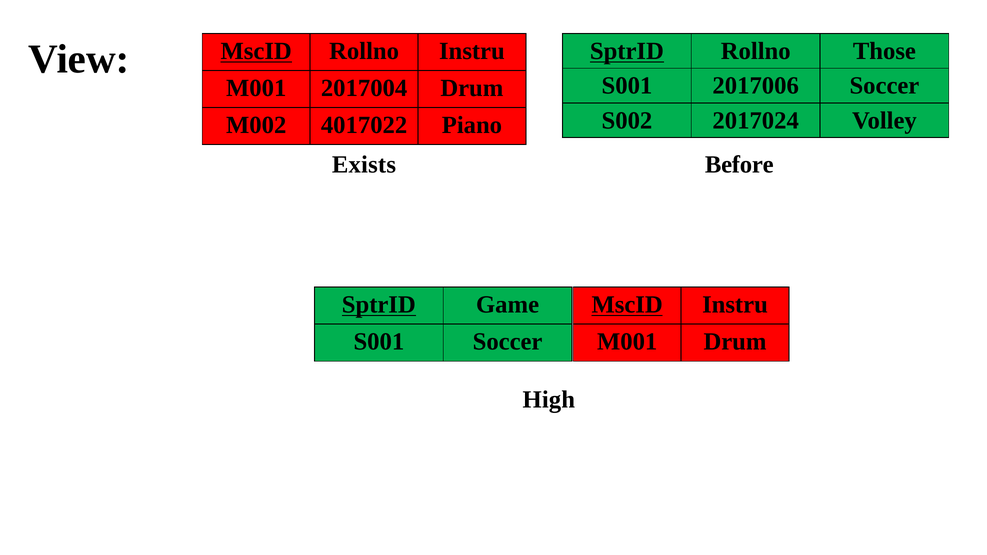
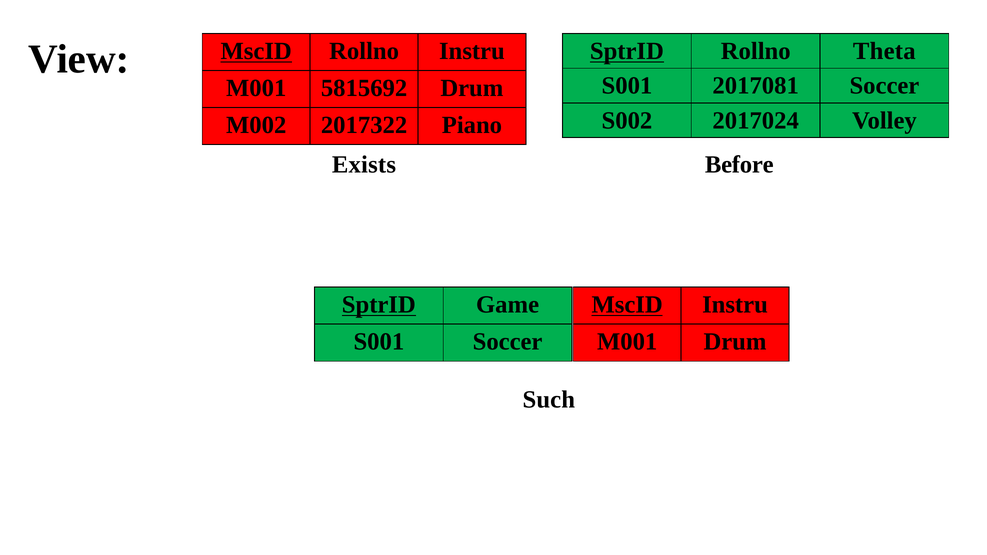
Those: Those -> Theta
2017006: 2017006 -> 2017081
2017004: 2017004 -> 5815692
4017022: 4017022 -> 2017322
High: High -> Such
